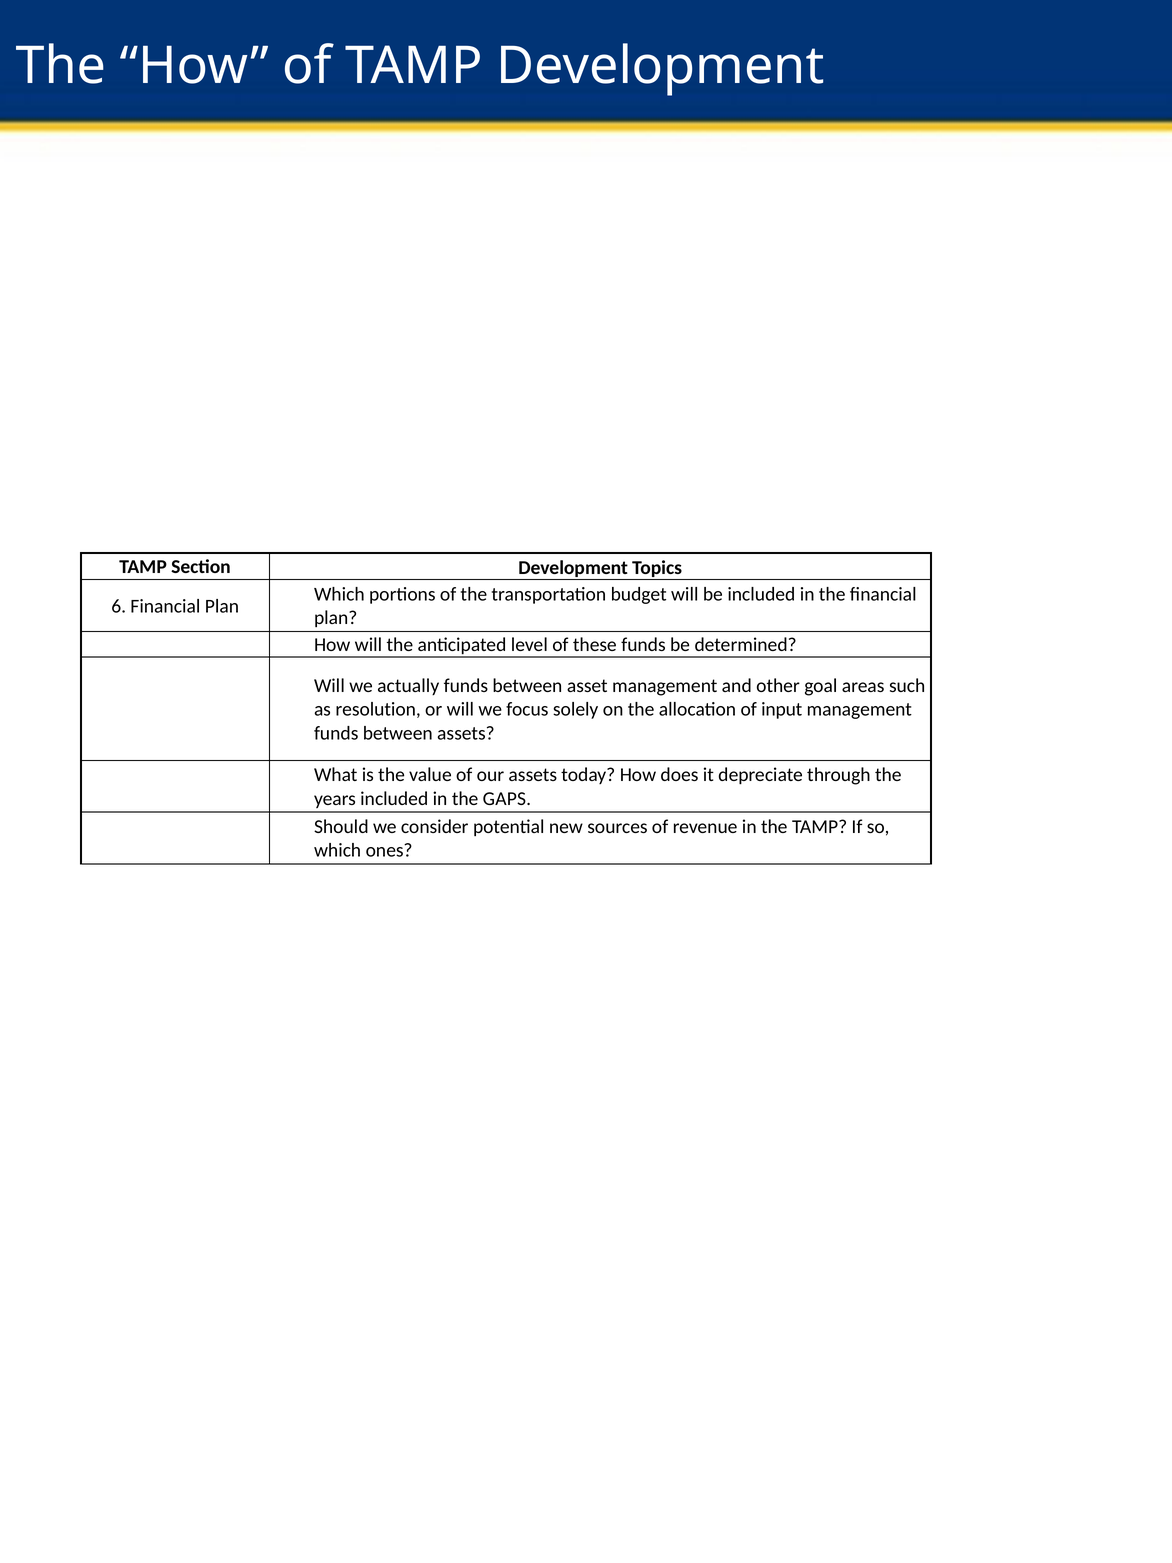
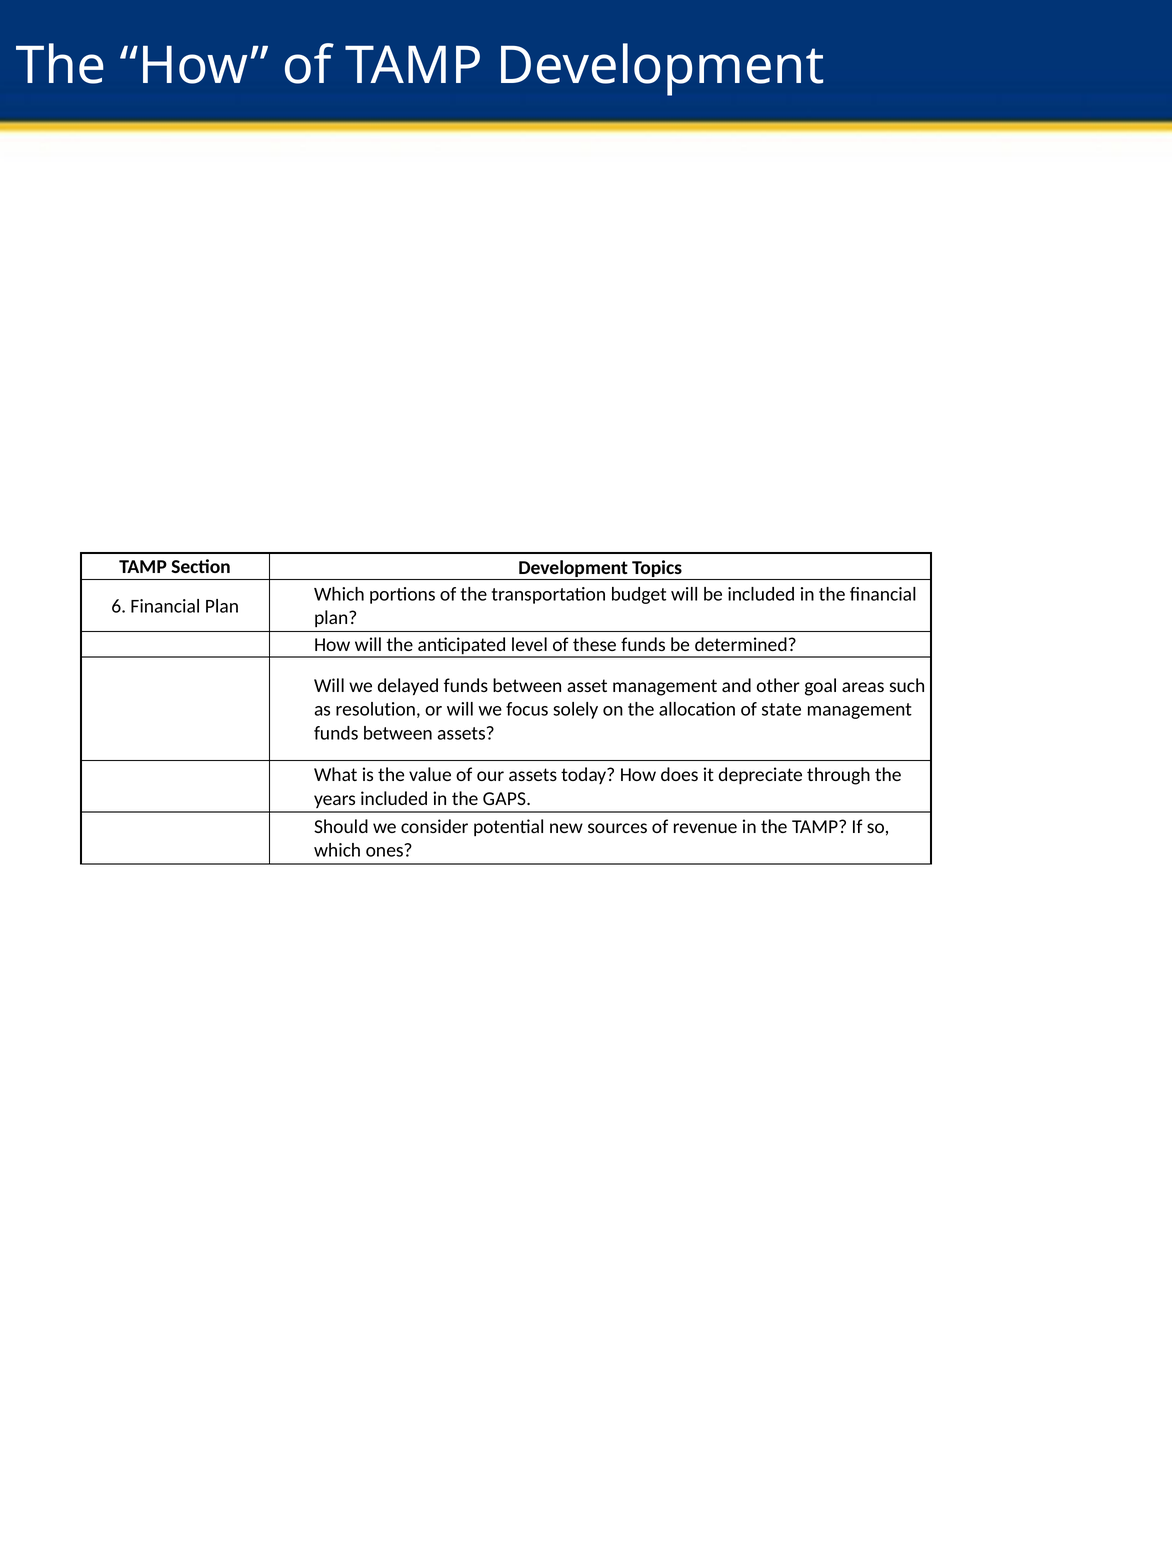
actually: actually -> delayed
input: input -> state
